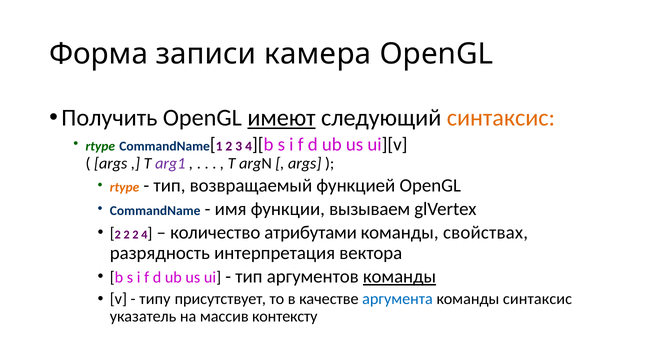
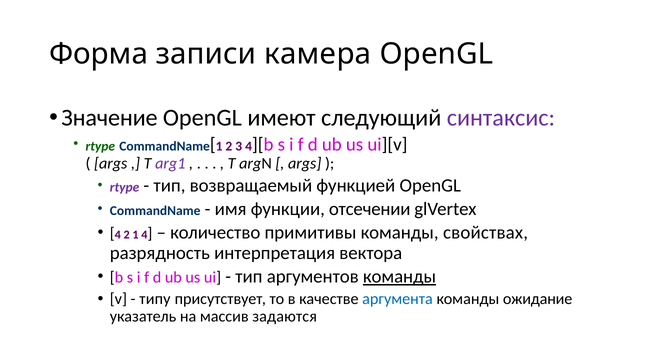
Получить: Получить -> Значение
имеют underline: present -> none
синтаксис at (501, 118) colour: orange -> purple
rtype at (125, 187) colour: orange -> purple
вызываем: вызываем -> отсечении
2 at (118, 235): 2 -> 4
2 at (135, 235): 2 -> 1
атрибутами: атрибутами -> примитивы
команды синтаксис: синтаксис -> ожидание
контексту: контексту -> задаются
